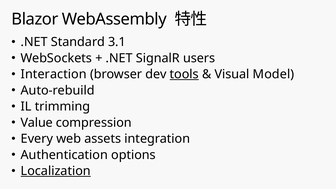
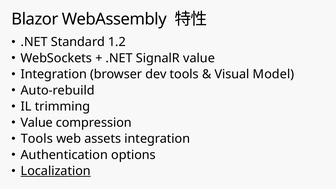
3.1: 3.1 -> 1.2
SignalR users: users -> value
Interaction at (54, 74): Interaction -> Integration
tools at (184, 74) underline: present -> none
Every at (37, 139): Every -> Tools
